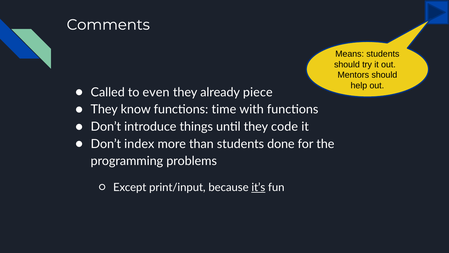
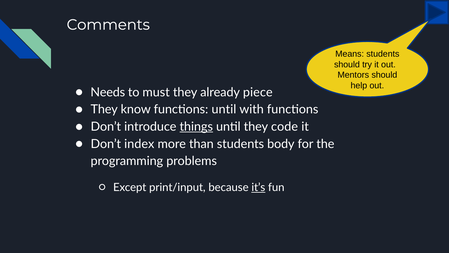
Called: Called -> Needs
even: even -> must
functions time: time -> until
things underline: none -> present
done: done -> body
